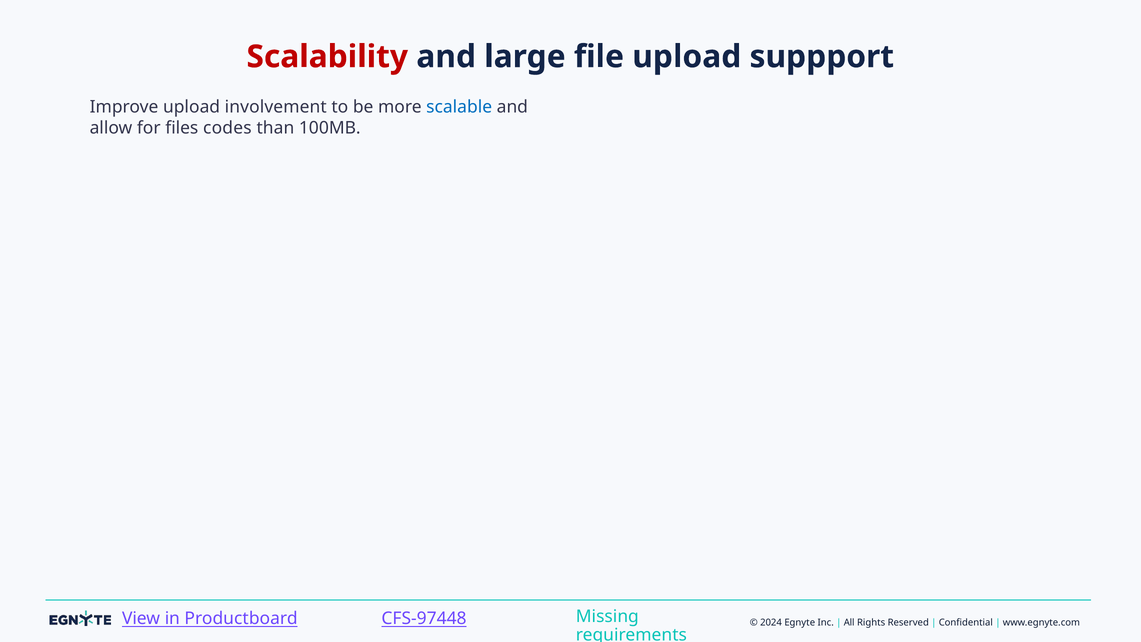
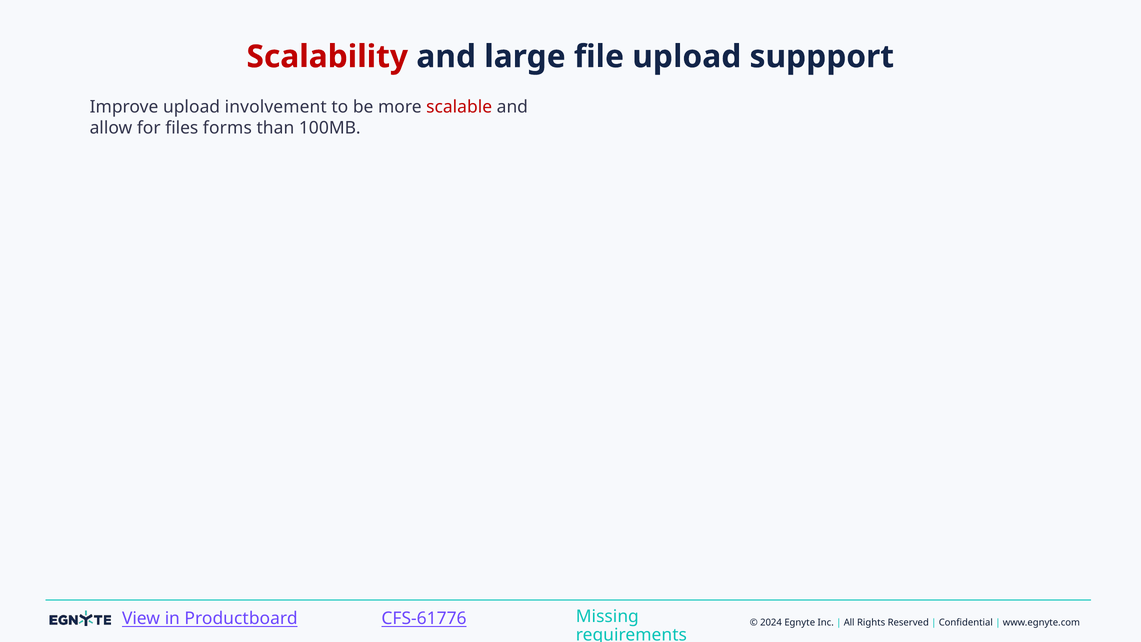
scalable colour: blue -> red
codes: codes -> forms
CFS-97448: CFS-97448 -> CFS-61776
